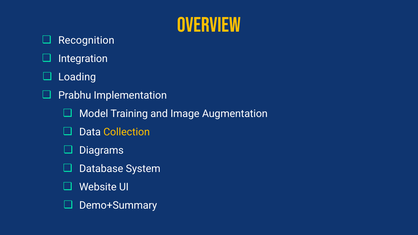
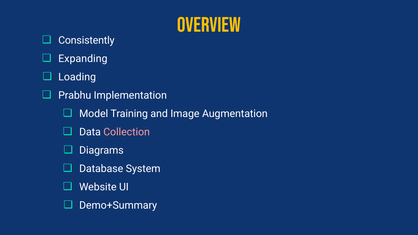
Recognition: Recognition -> Consistently
Integration: Integration -> Expanding
Collection colour: yellow -> pink
